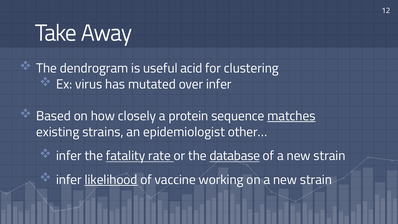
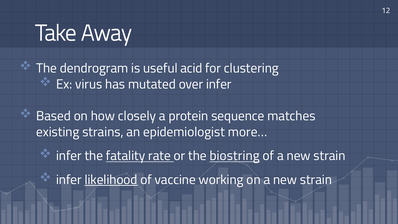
matches underline: present -> none
other…: other… -> more…
database: database -> biostring
